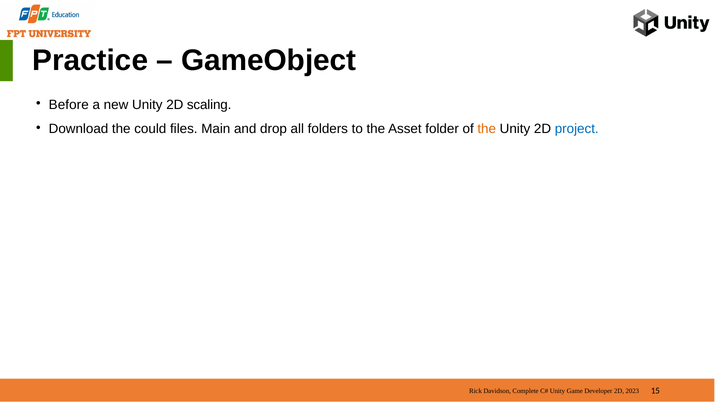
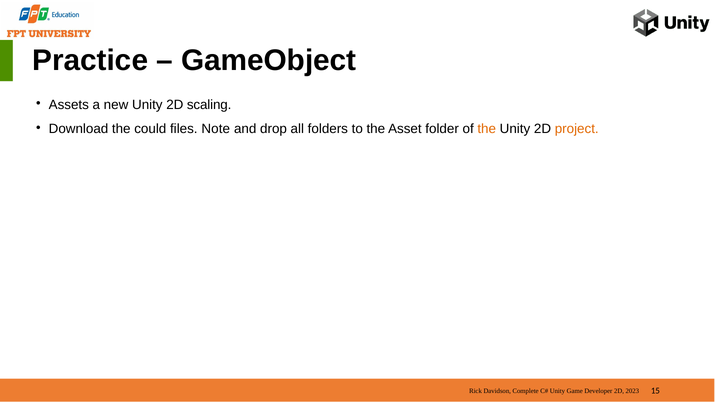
Before: Before -> Assets
Main: Main -> Note
project colour: blue -> orange
